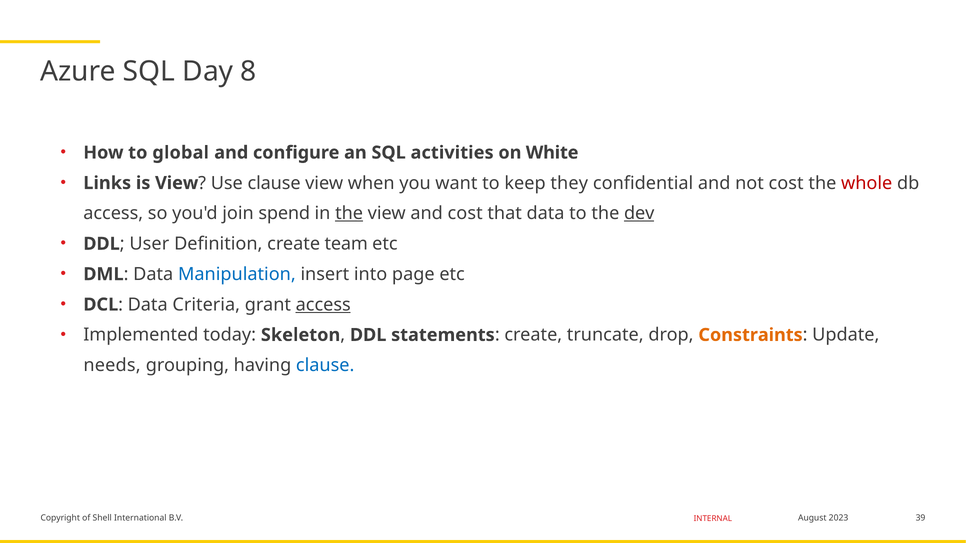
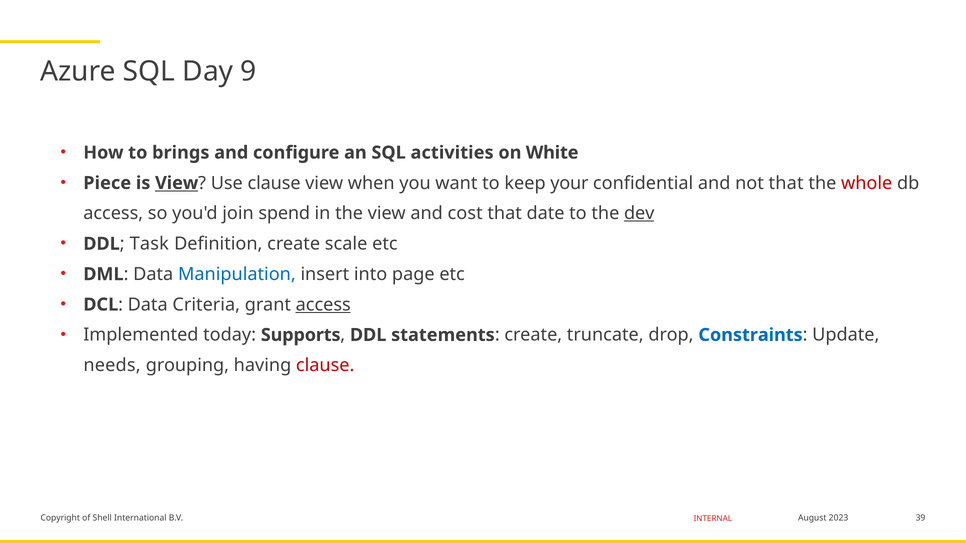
8: 8 -> 9
global: global -> brings
Links: Links -> Piece
View at (177, 183) underline: none -> present
they: they -> your
not cost: cost -> that
the at (349, 214) underline: present -> none
that data: data -> date
User: User -> Task
team: team -> scale
Skeleton: Skeleton -> Supports
Constraints colour: orange -> blue
clause at (325, 366) colour: blue -> red
